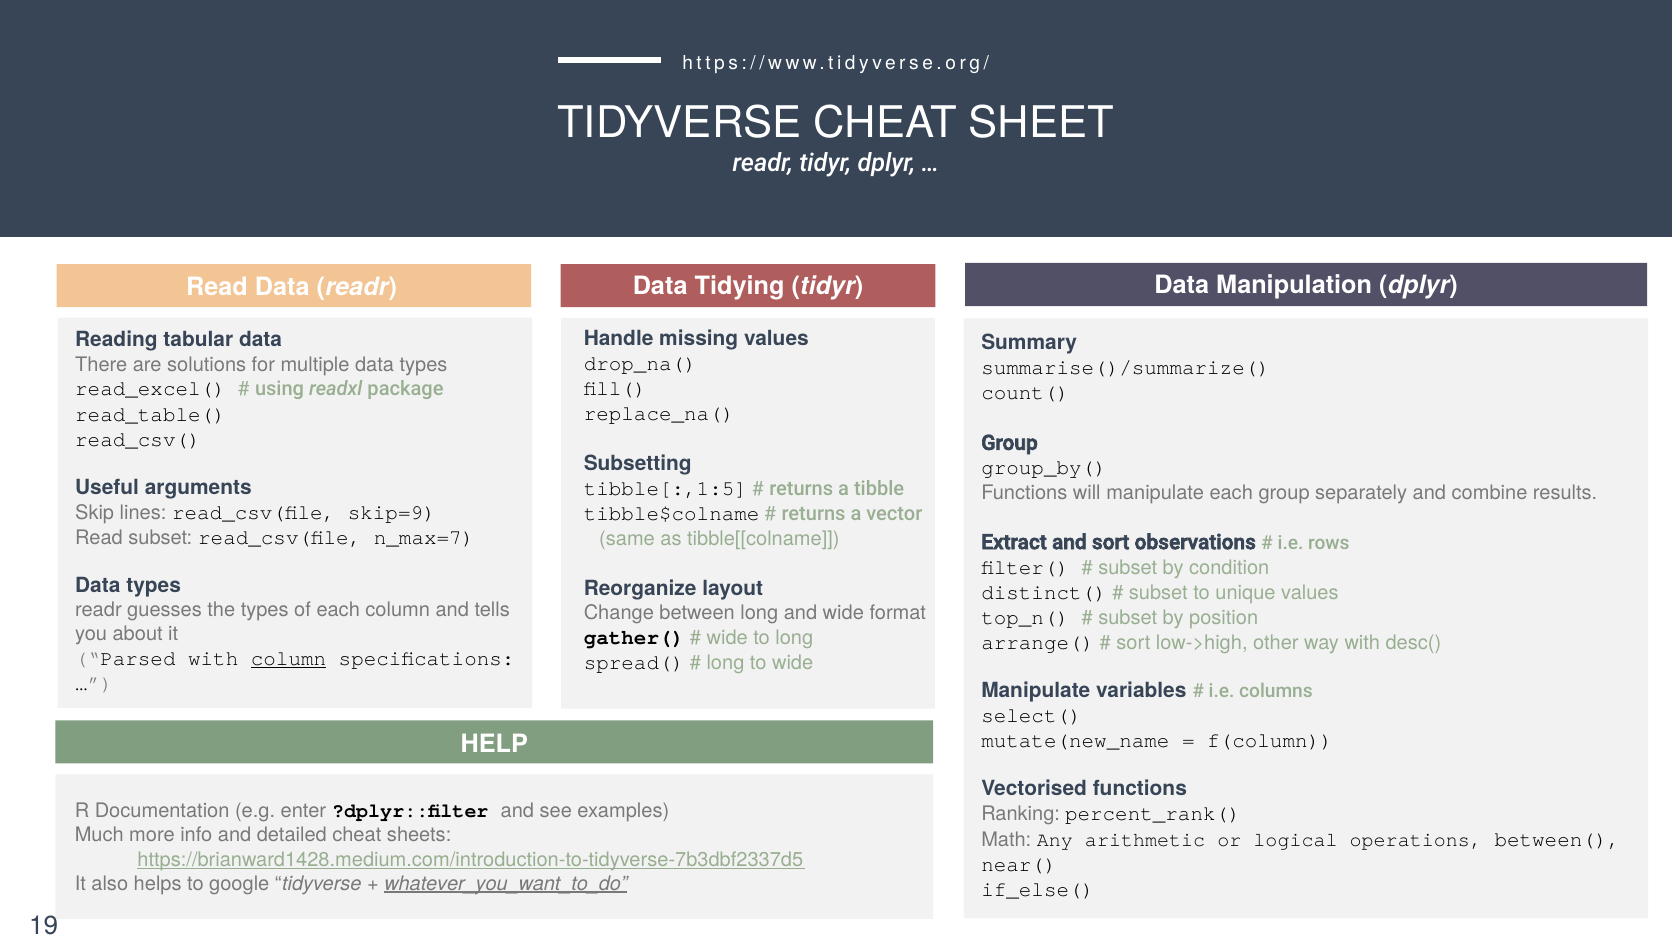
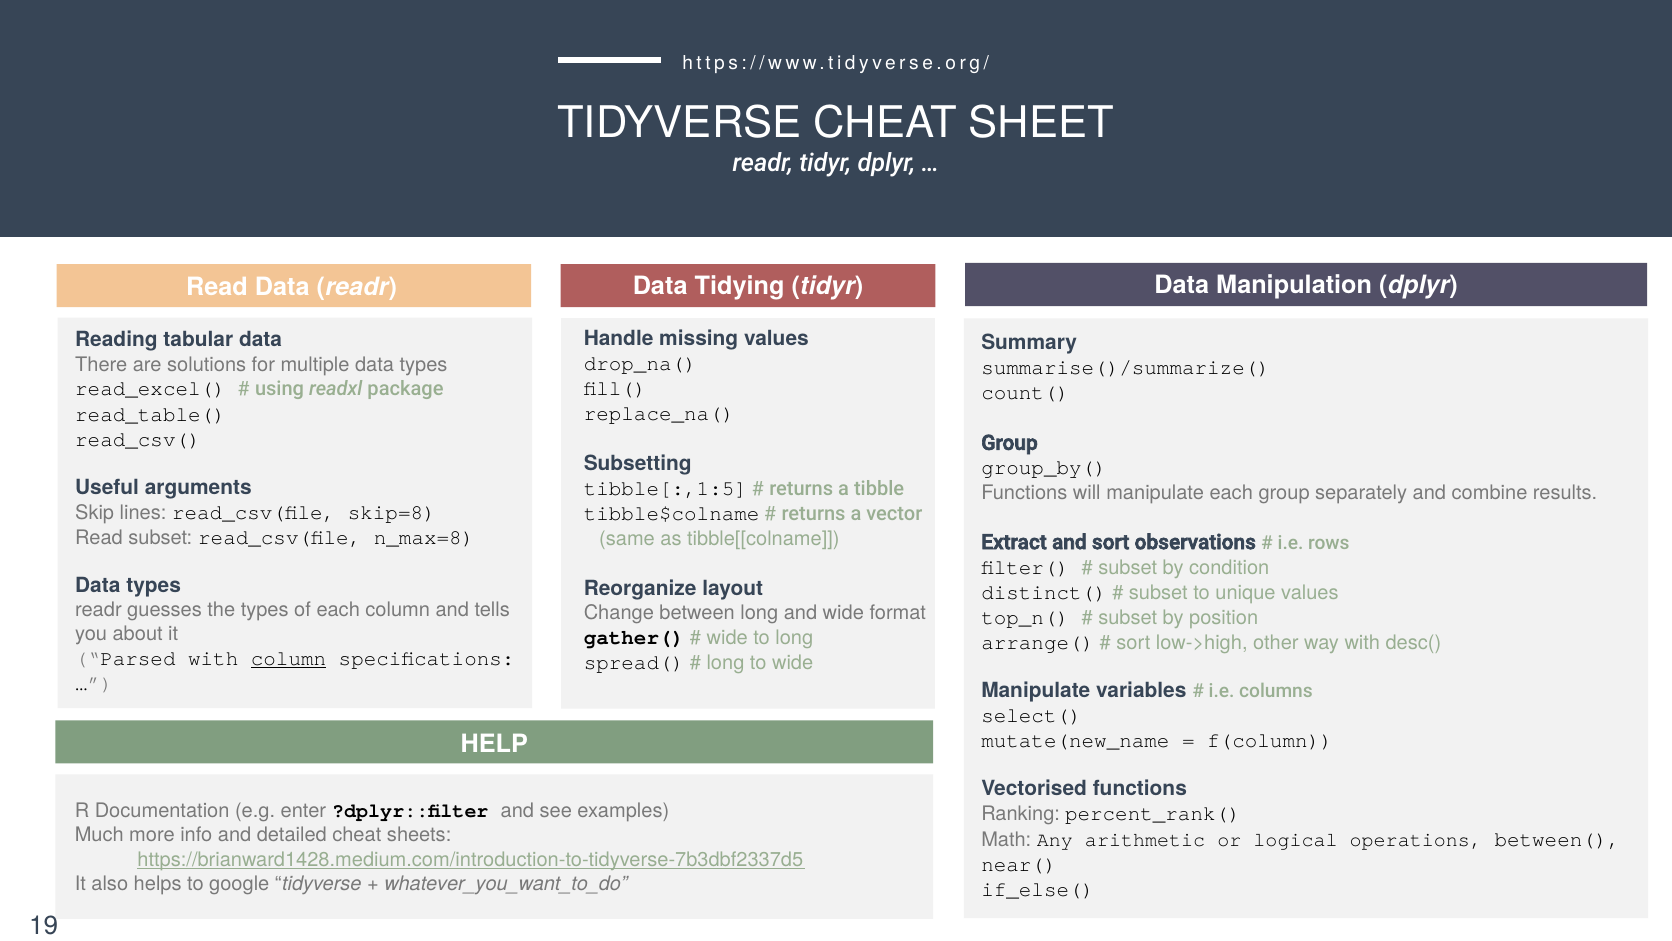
skip=9: skip=9 -> skip=8
n_max=7: n_max=7 -> n_max=8
whatever_you_want_to_do underline: present -> none
